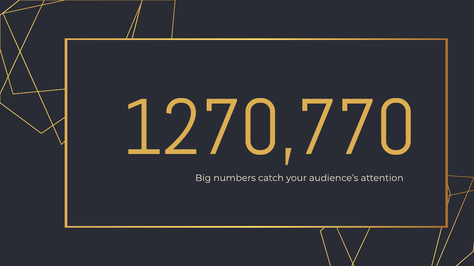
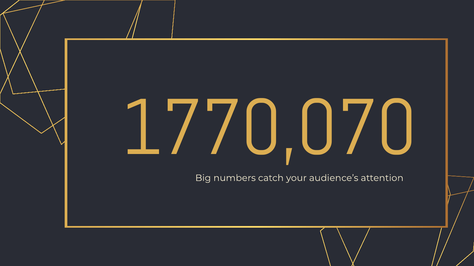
1270,770: 1270,770 -> 1770,070
